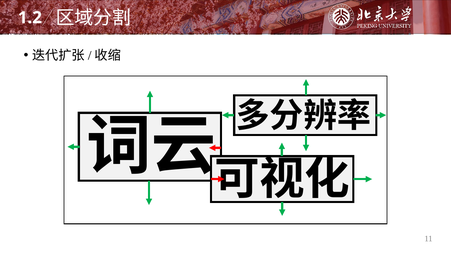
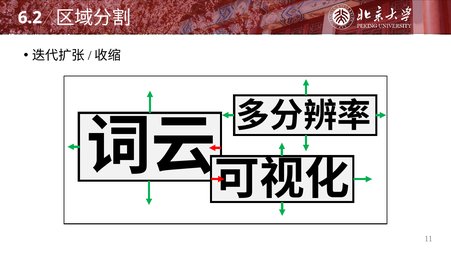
1.2: 1.2 -> 6.2
